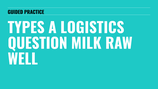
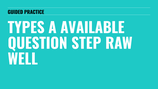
LOGISTICS: LOGISTICS -> AVAILABLE
MILK: MILK -> STEP
